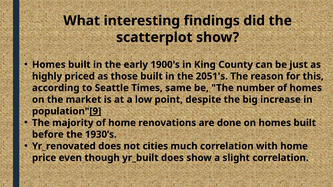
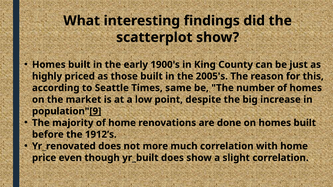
2051's: 2051's -> 2005's
1930’s: 1930’s -> 1912’s
cities: cities -> more
